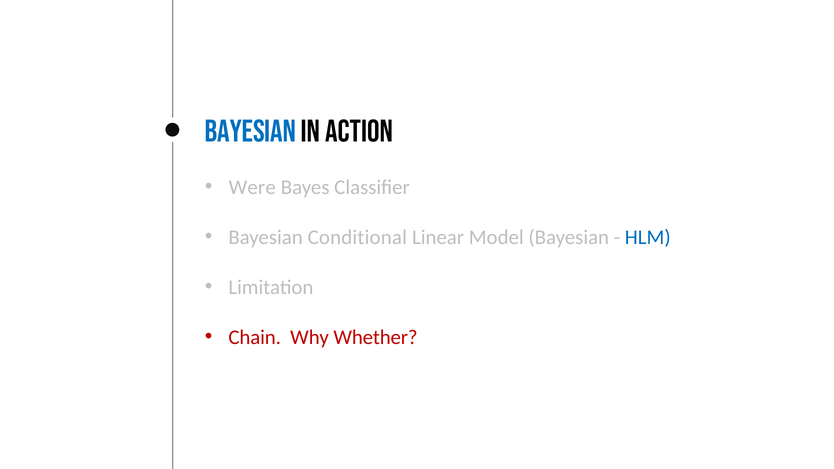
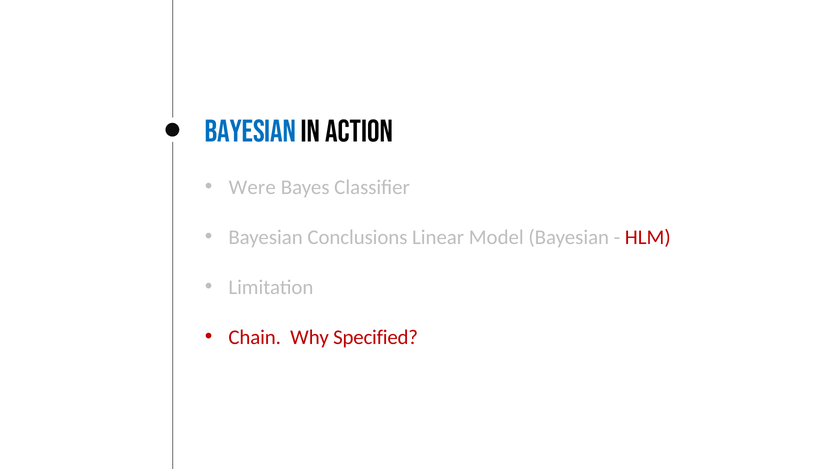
Conditional: Conditional -> Conclusions
HLM colour: blue -> red
Whether: Whether -> Specified
